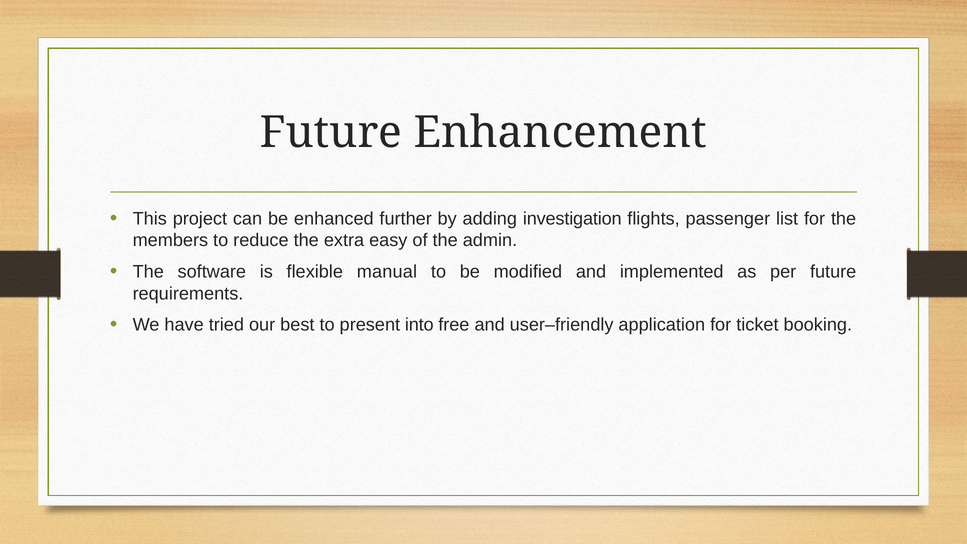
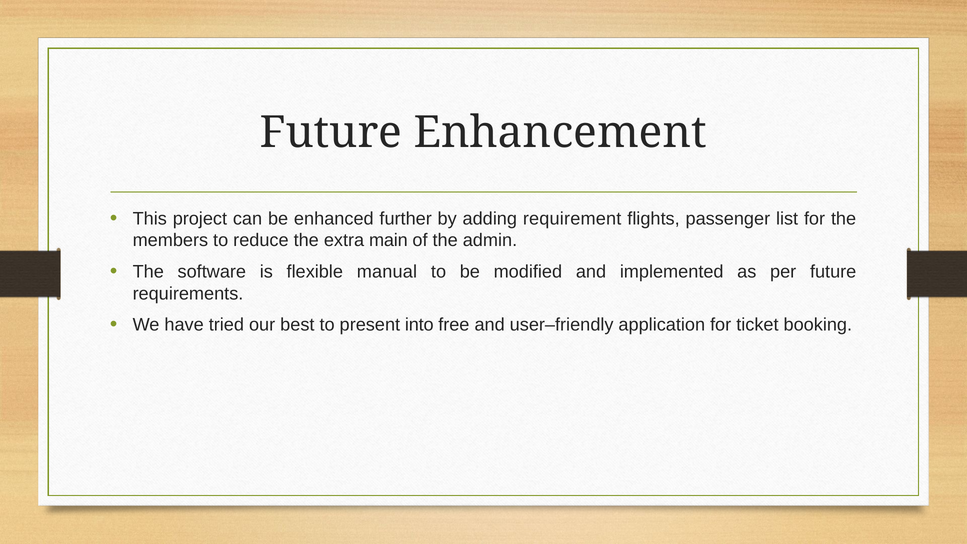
investigation: investigation -> requirement
easy: easy -> main
